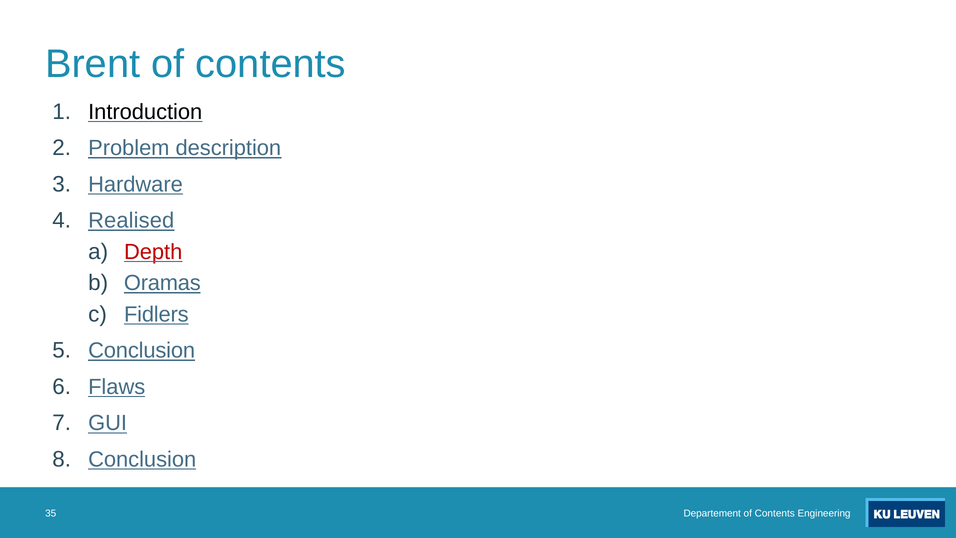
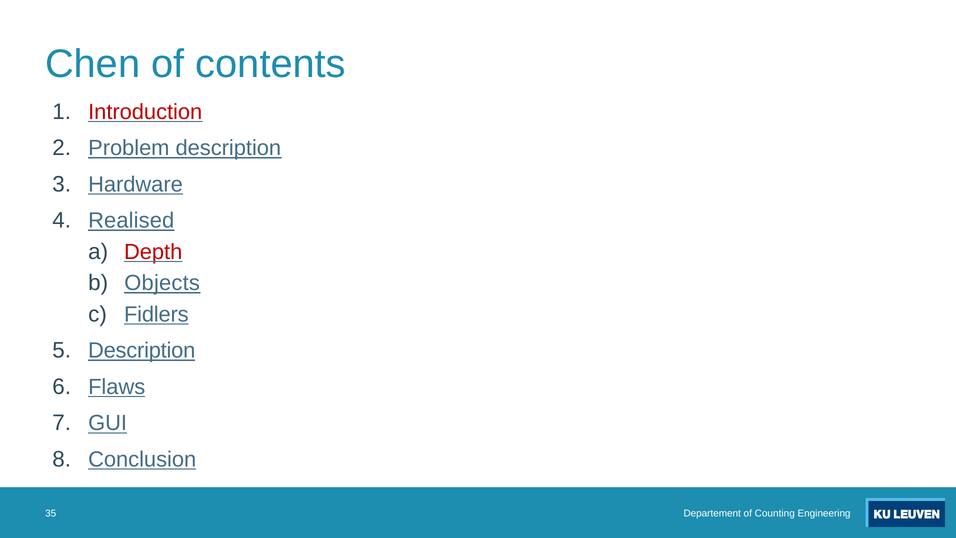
Brent: Brent -> Chen
Introduction colour: black -> red
Oramas: Oramas -> Objects
Conclusion at (142, 351): Conclusion -> Description
Departement of Contents: Contents -> Counting
